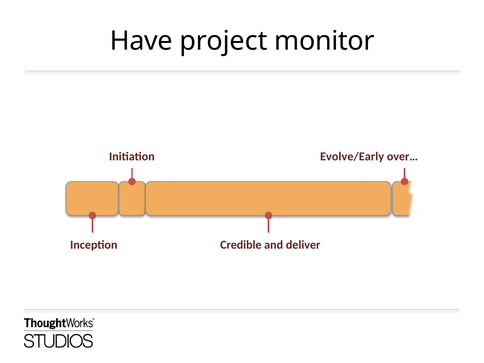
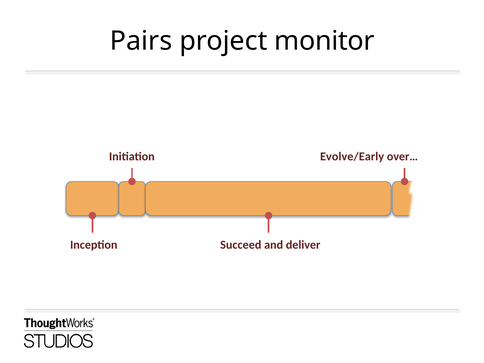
Have: Have -> Pairs
Credible: Credible -> Succeed
